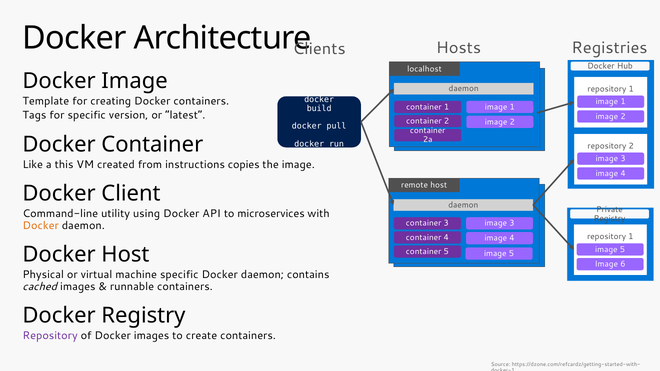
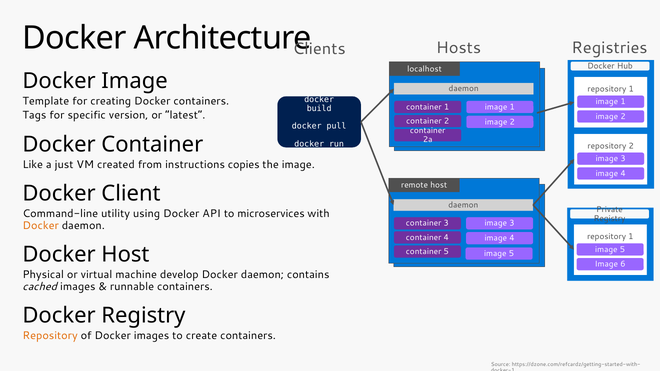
this: this -> just
machine specific: specific -> develop
Repository at (50, 336) colour: purple -> orange
